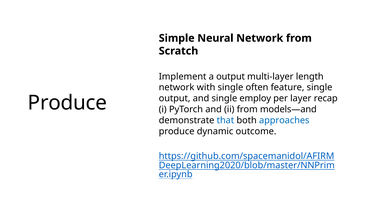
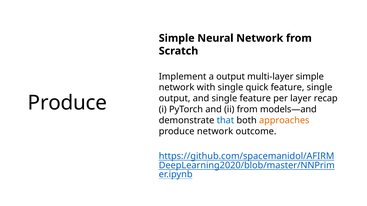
multi-layer length: length -> simple
often: often -> quick
single employ: employ -> feature
approaches colour: blue -> orange
produce dynamic: dynamic -> network
